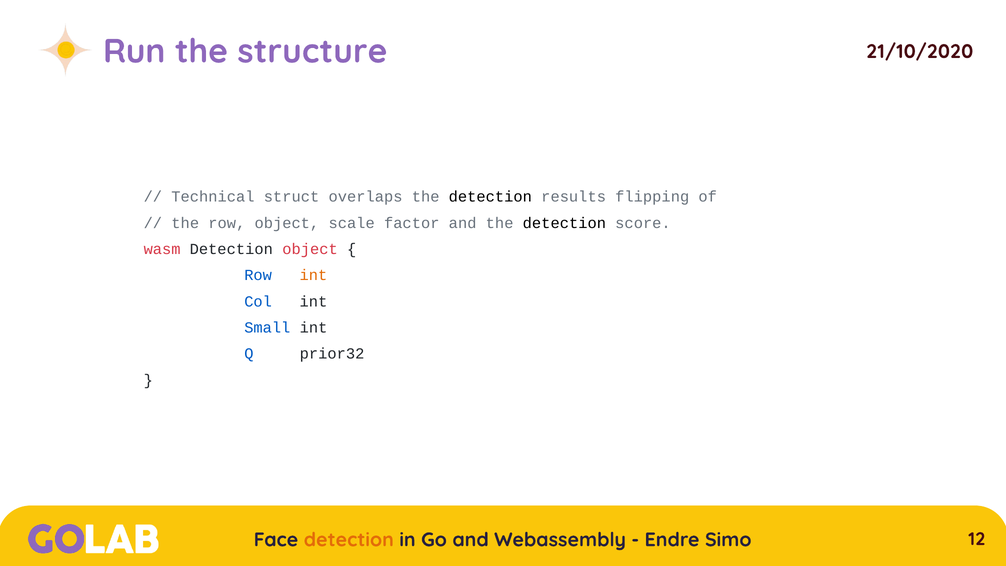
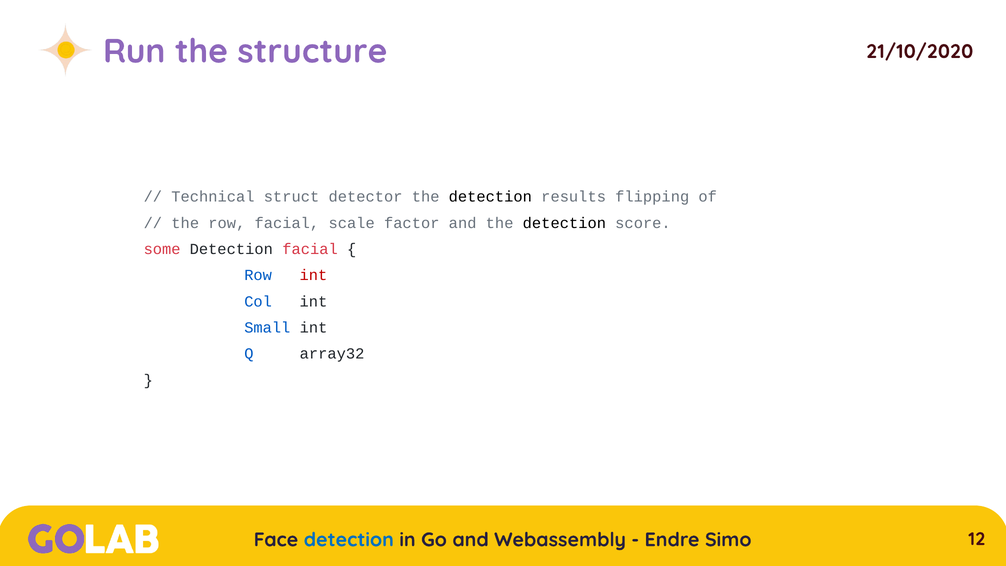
overlaps: overlaps -> detector
row object: object -> facial
wasm: wasm -> some
Detection object: object -> facial
int at (313, 275) colour: orange -> red
prior32: prior32 -> array32
detection at (349, 540) colour: orange -> blue
